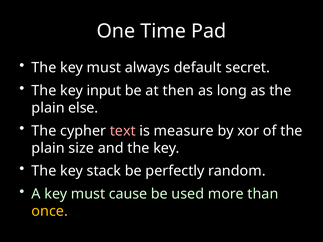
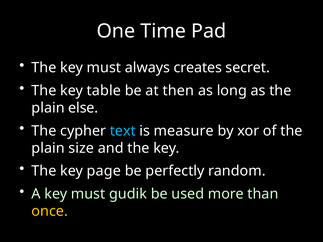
default: default -> creates
input: input -> table
text colour: pink -> light blue
stack: stack -> page
cause: cause -> gudik
